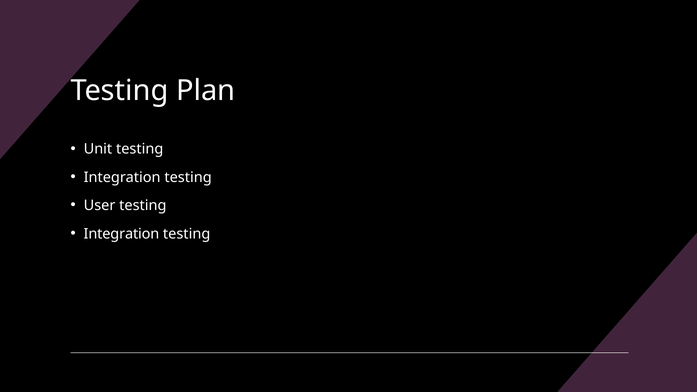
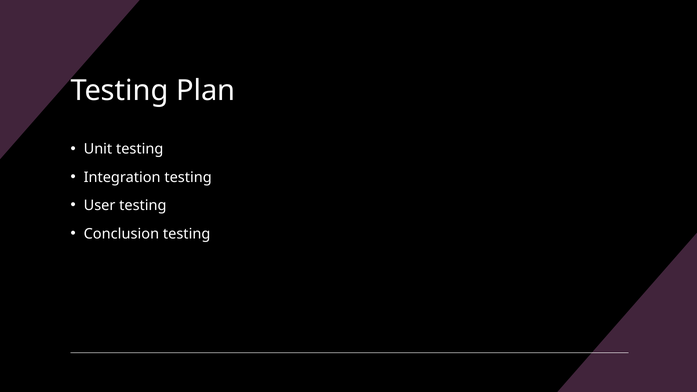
Integration at (121, 234): Integration -> Conclusion
